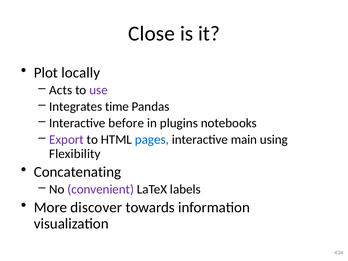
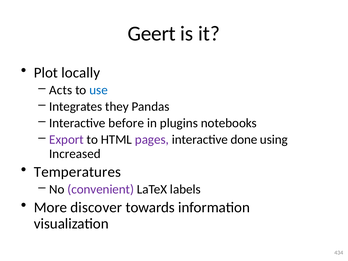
Close: Close -> Geert
use colour: purple -> blue
time: time -> they
pages colour: blue -> purple
main: main -> done
Flexibility: Flexibility -> Increased
Concatenating: Concatenating -> Temperatures
